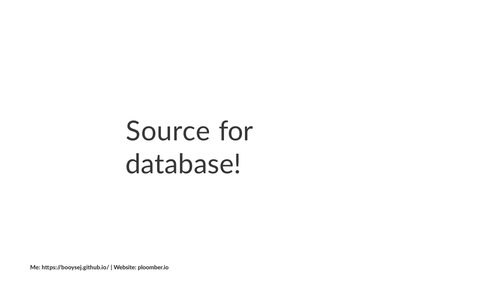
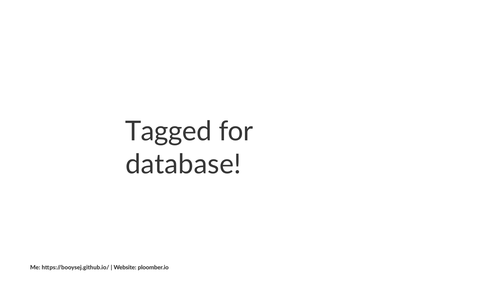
Source: Source -> Tagged
